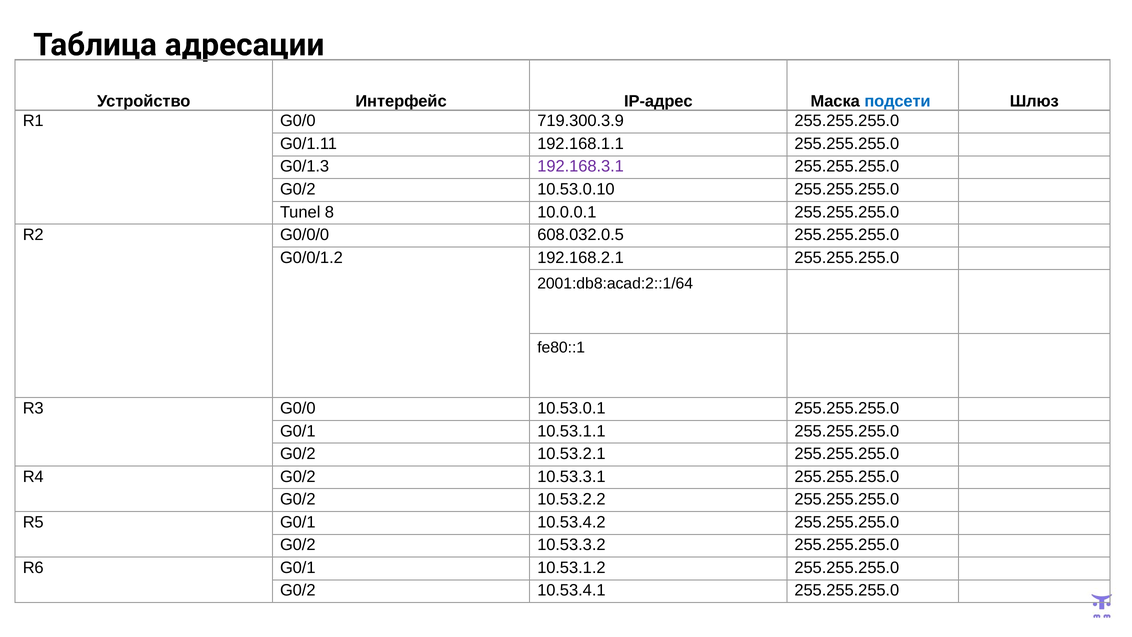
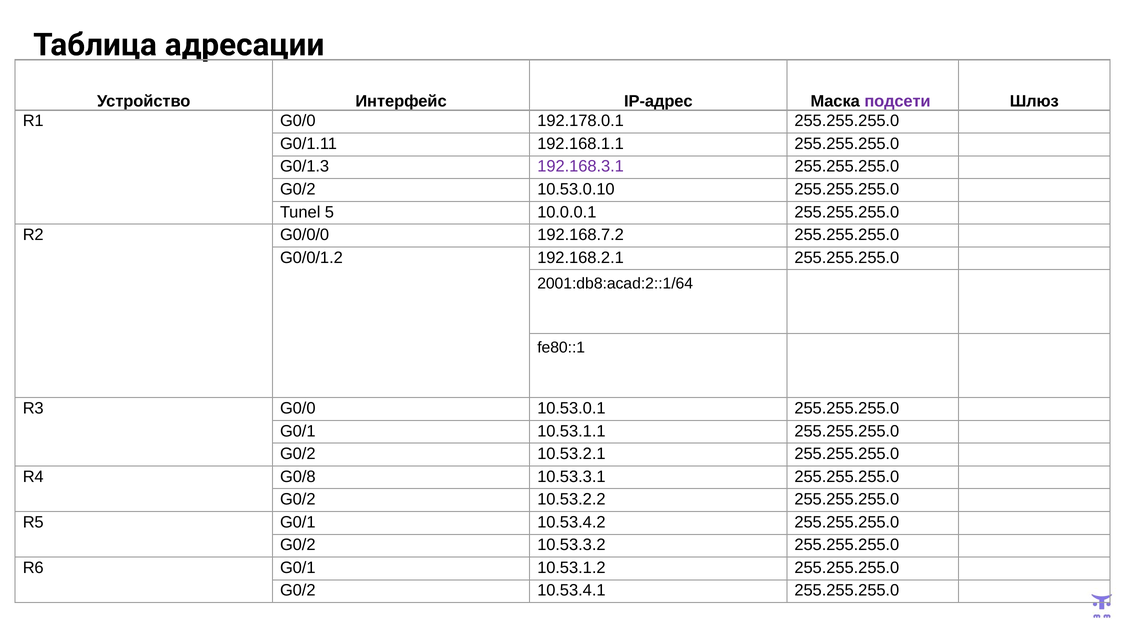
подсети colour: blue -> purple
719.300.3.9: 719.300.3.9 -> 192.178.0.1
8: 8 -> 5
608.032.0.5: 608.032.0.5 -> 192.168.7.2
R4 G0/2: G0/2 -> G0/8
